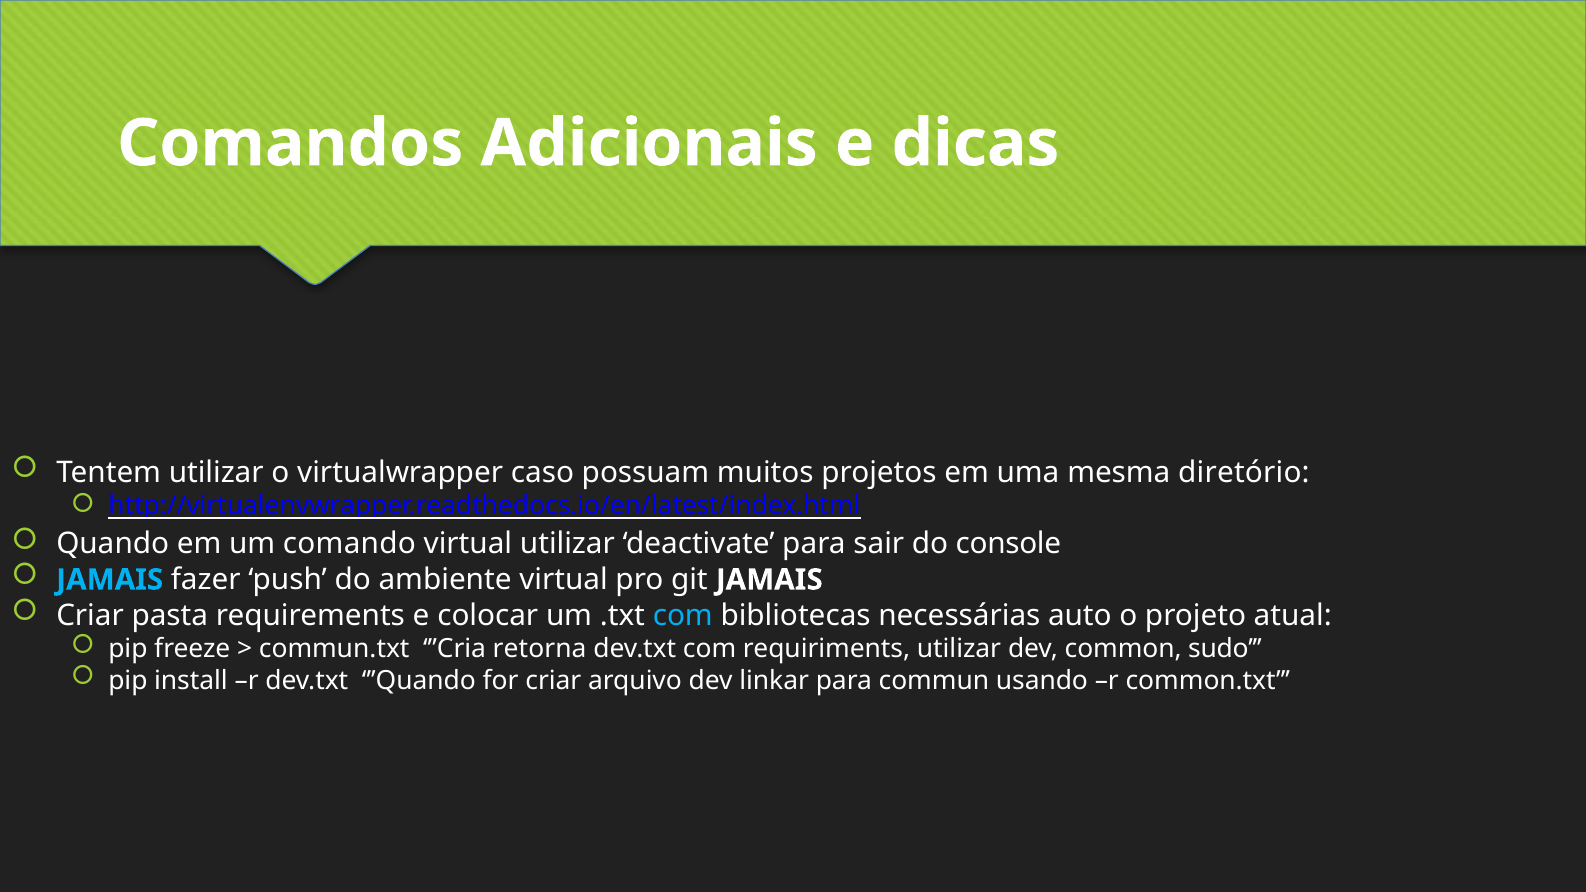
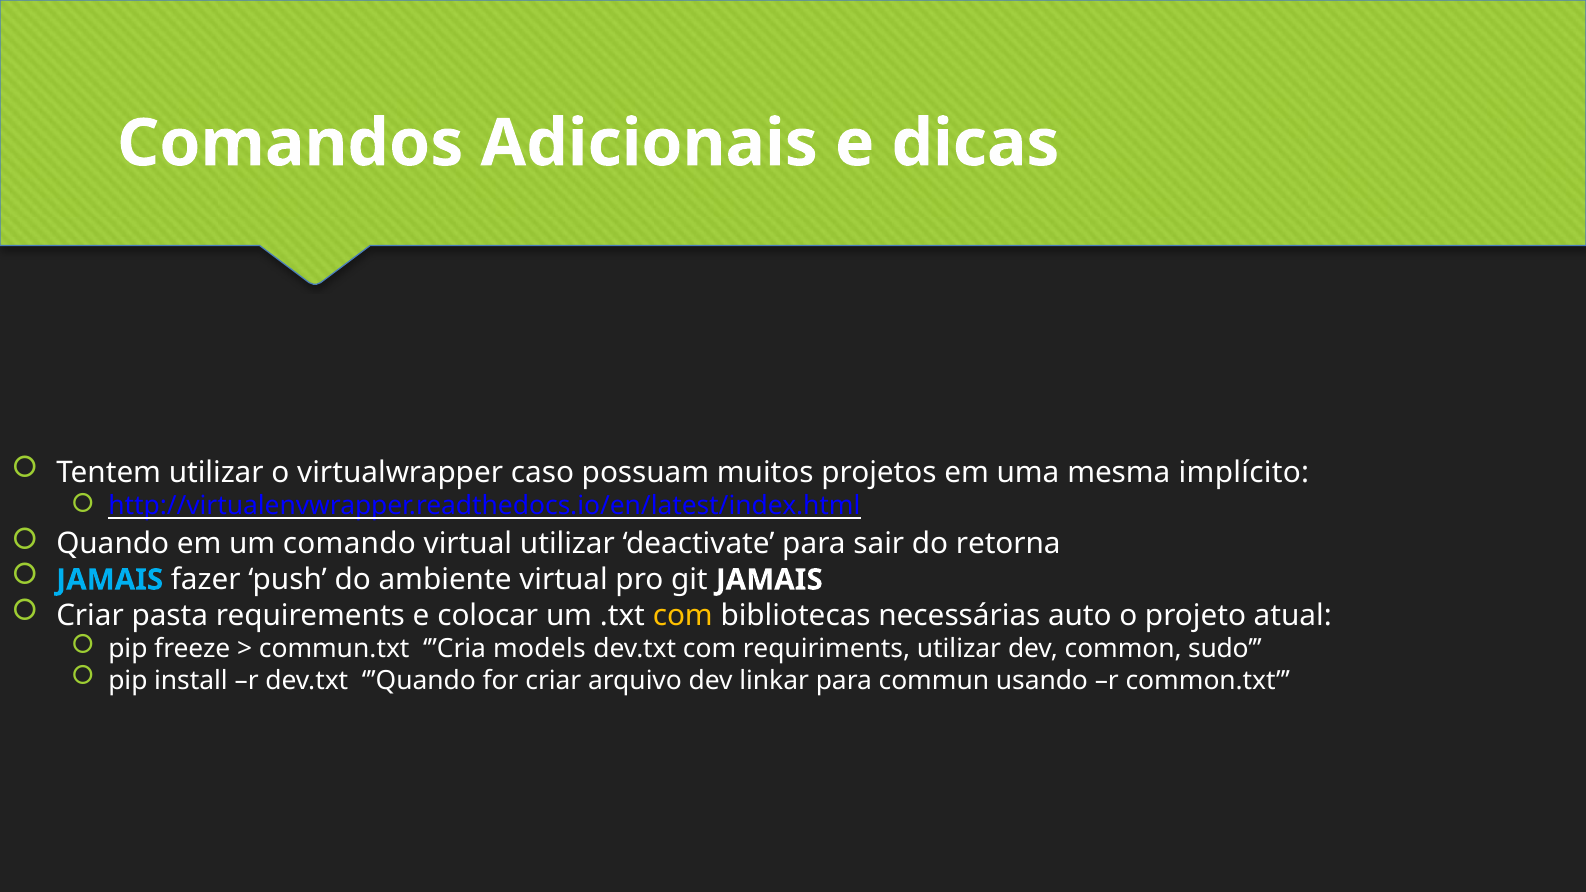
diretório: diretório -> implícito
console: console -> retorna
com at (683, 616) colour: light blue -> yellow
retorna: retorna -> models
